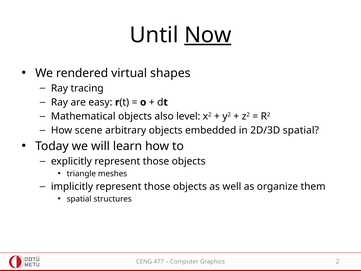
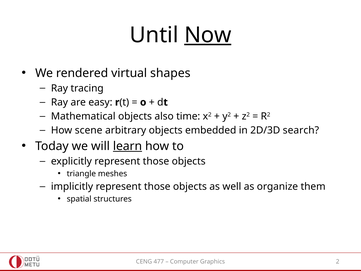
level: level -> time
2D/3D spatial: spatial -> search
learn underline: none -> present
